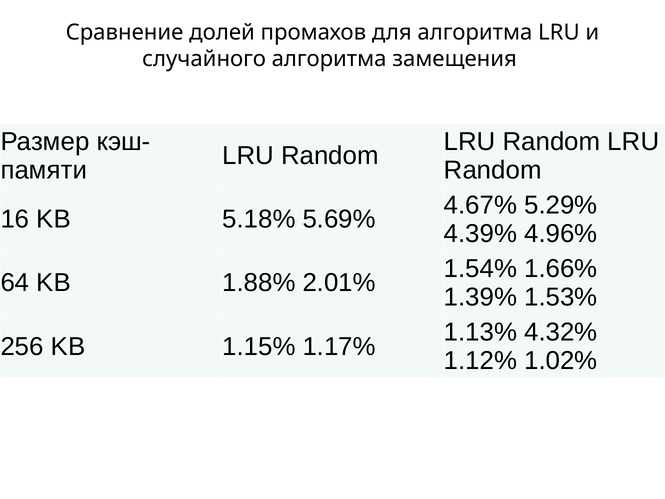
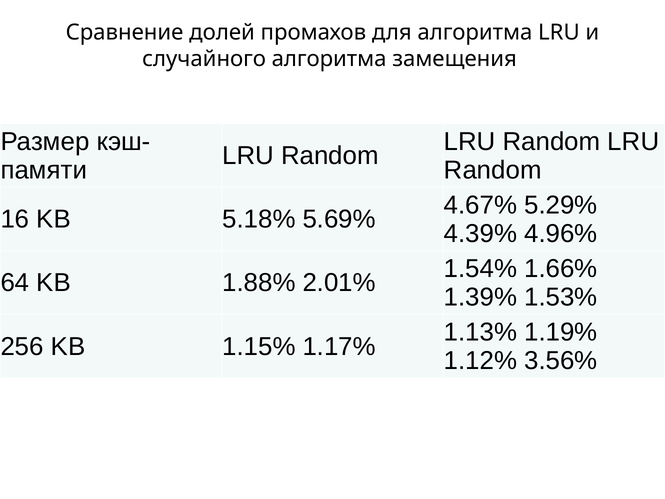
4.32%: 4.32% -> 1.19%
1.02%: 1.02% -> 3.56%
